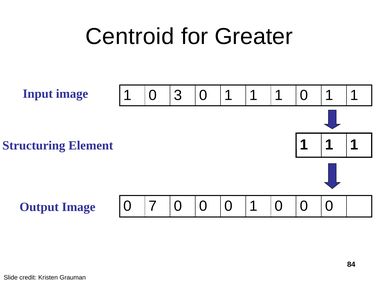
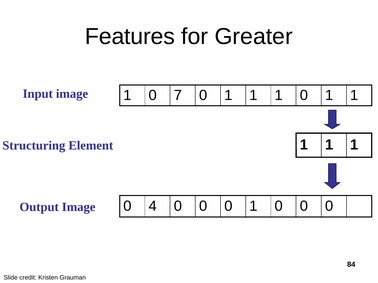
Centroid: Centroid -> Features
3: 3 -> 7
7: 7 -> 4
